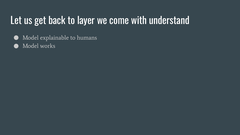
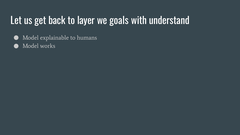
come: come -> goals
